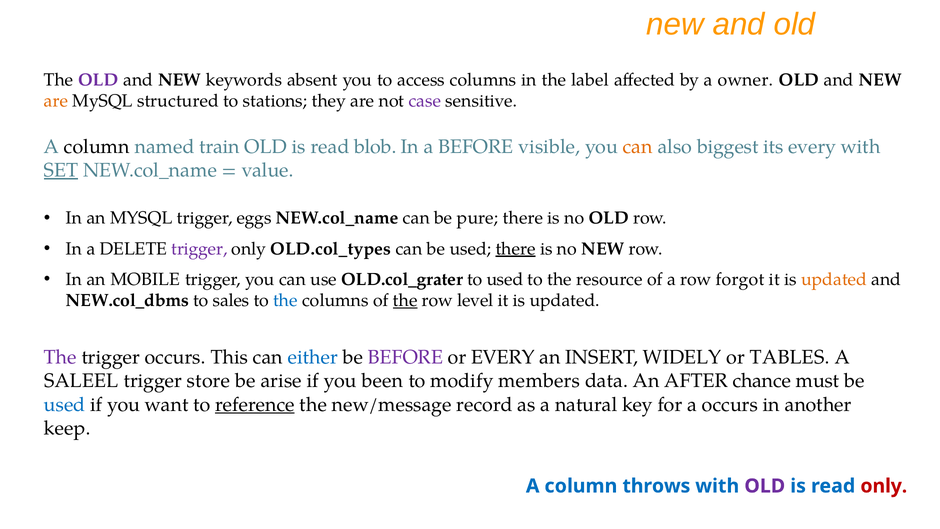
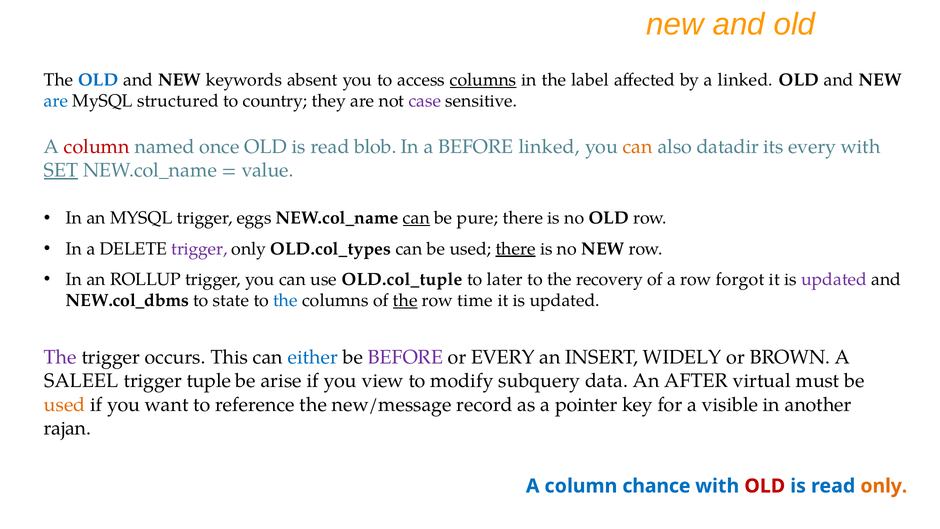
OLD at (98, 80) colour: purple -> blue
columns at (483, 80) underline: none -> present
a owner: owner -> linked
are at (56, 101) colour: orange -> blue
stations: stations -> country
column at (97, 147) colour: black -> red
train: train -> once
BEFORE visible: visible -> linked
biggest: biggest -> datadir
can at (416, 218) underline: none -> present
MOBILE: MOBILE -> ROLLUP
OLD.col_grater: OLD.col_grater -> OLD.col_tuple
to used: used -> later
resource: resource -> recovery
updated at (834, 279) colour: orange -> purple
sales: sales -> state
level: level -> time
TABLES: TABLES -> BROWN
store: store -> tuple
been: been -> view
members: members -> subquery
chance: chance -> virtual
used at (65, 404) colour: blue -> orange
reference underline: present -> none
natural: natural -> pointer
a occurs: occurs -> visible
keep: keep -> rajan
throws: throws -> chance
OLD at (765, 486) colour: purple -> red
only at (884, 486) colour: red -> orange
